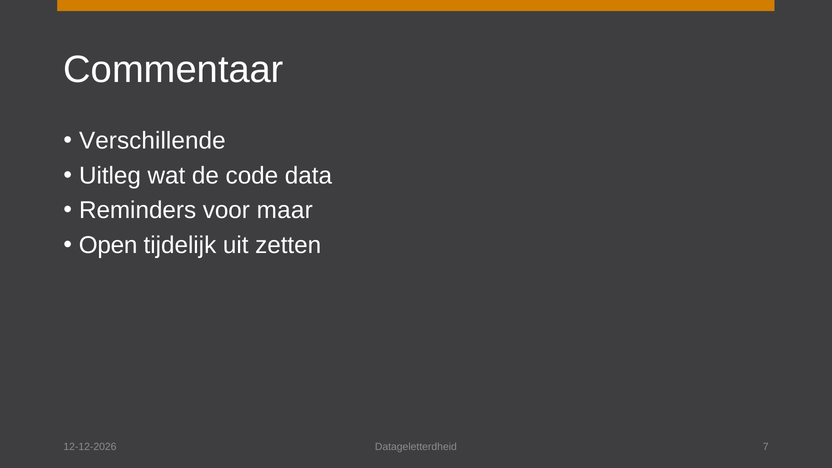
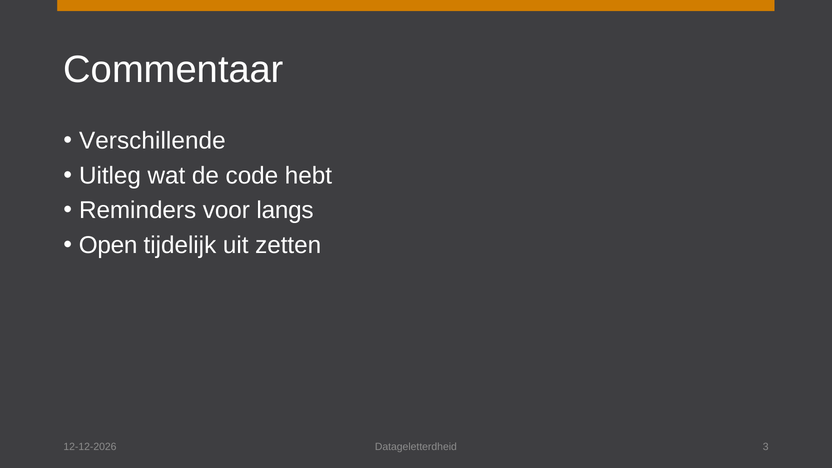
data: data -> hebt
maar: maar -> langs
7: 7 -> 3
